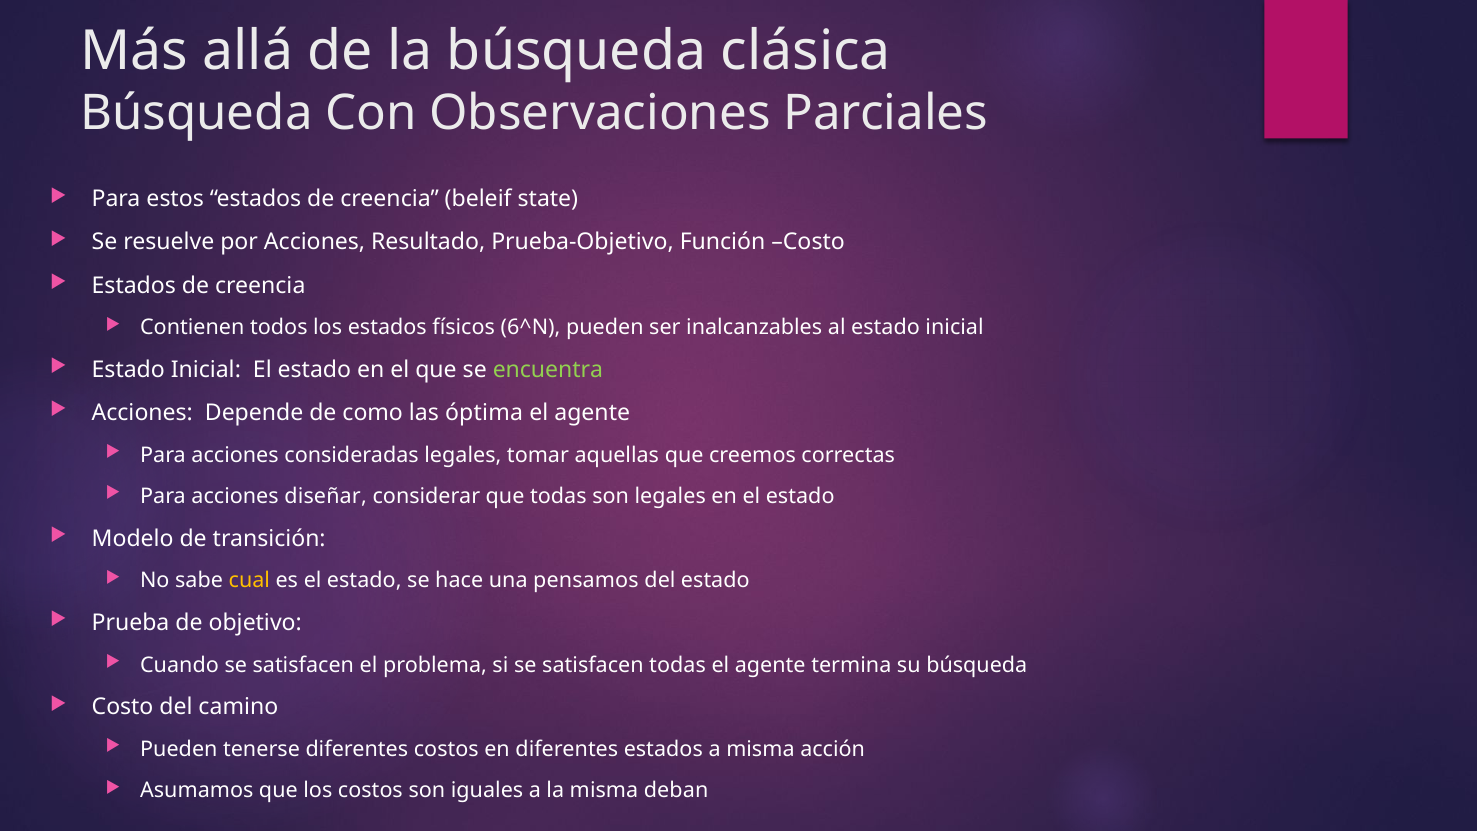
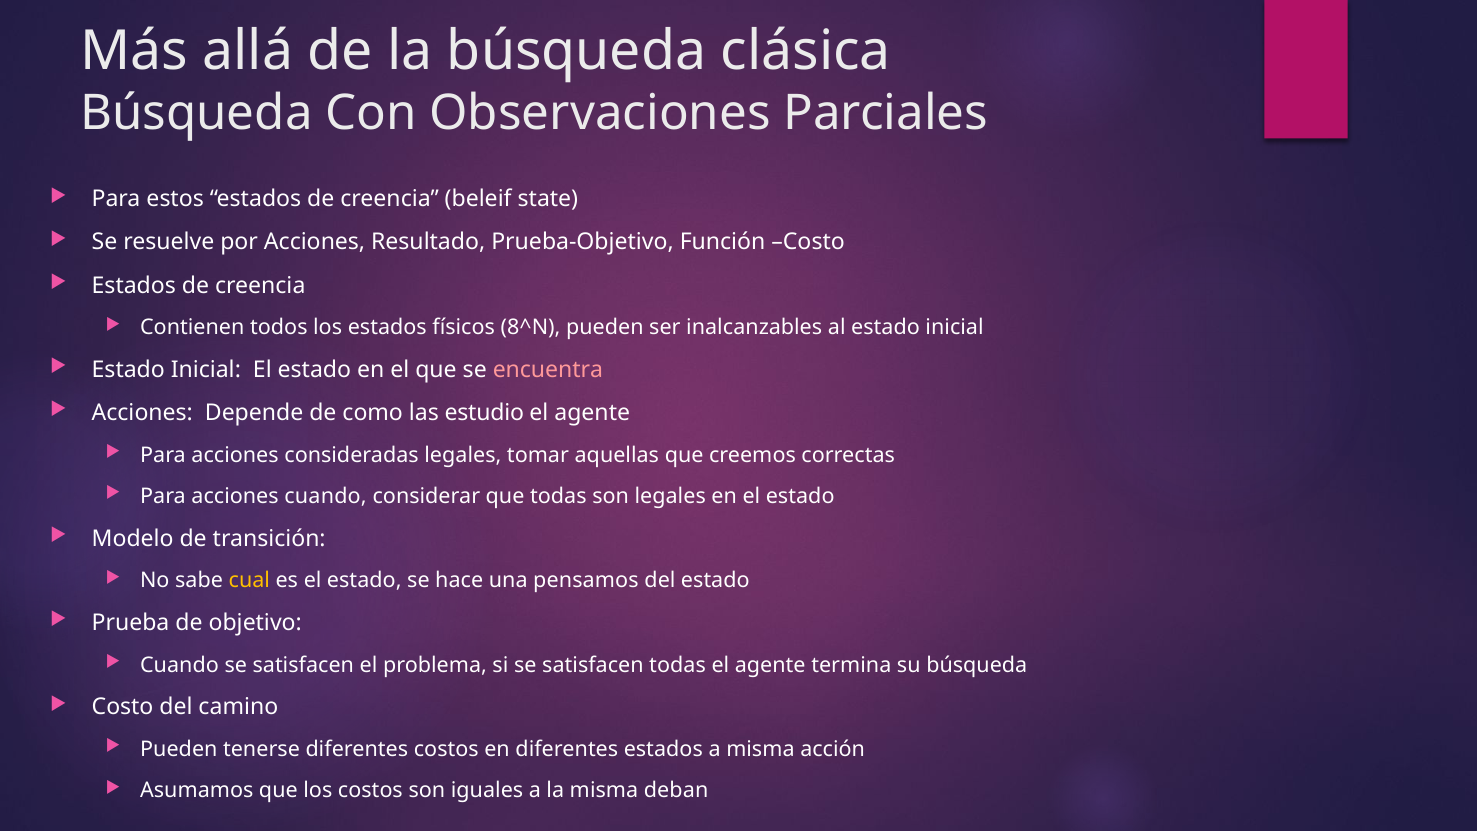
6^N: 6^N -> 8^N
encuentra colour: light green -> pink
óptima: óptima -> estudio
acciones diseñar: diseñar -> cuando
